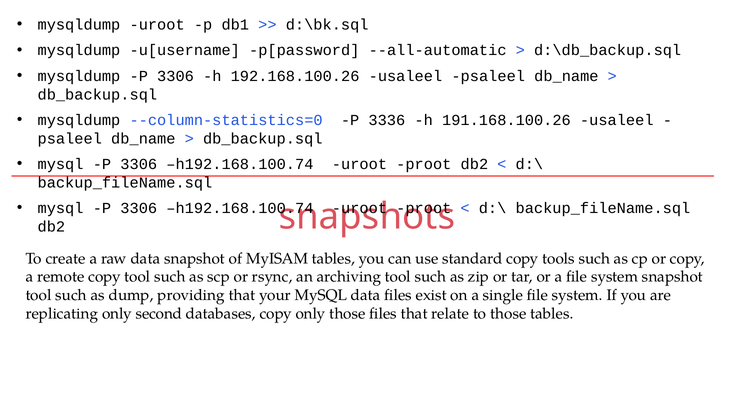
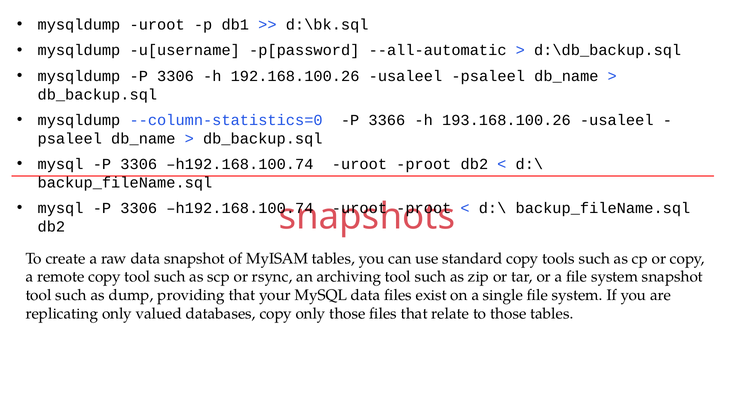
3336: 3336 -> 3366
191.168.100.26: 191.168.100.26 -> 193.168.100.26
second: second -> valued
